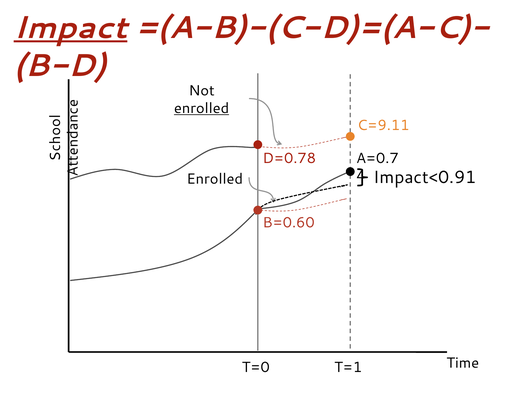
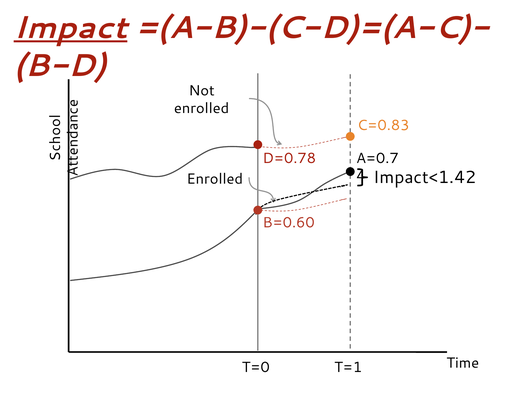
enrolled at (202, 108) underline: present -> none
C=9.11: C=9.11 -> C=0.83
Impact<0.91: Impact<0.91 -> Impact<1.42
